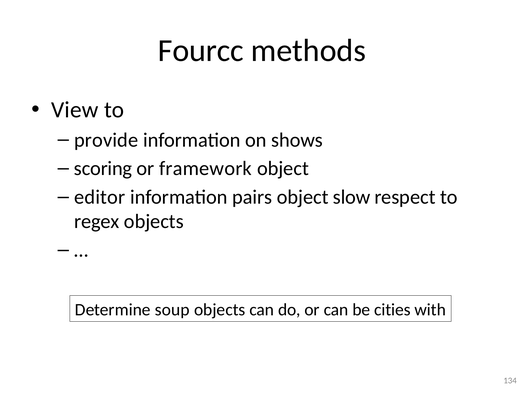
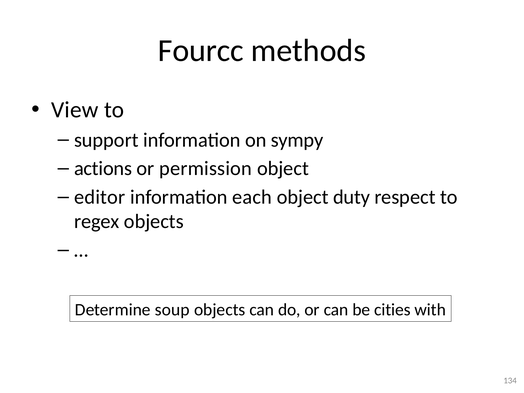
provide: provide -> support
shows: shows -> sympy
scoring: scoring -> actions
framework: framework -> permission
pairs: pairs -> each
slow: slow -> duty
